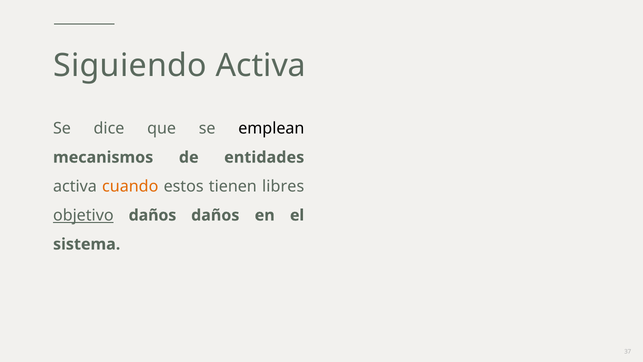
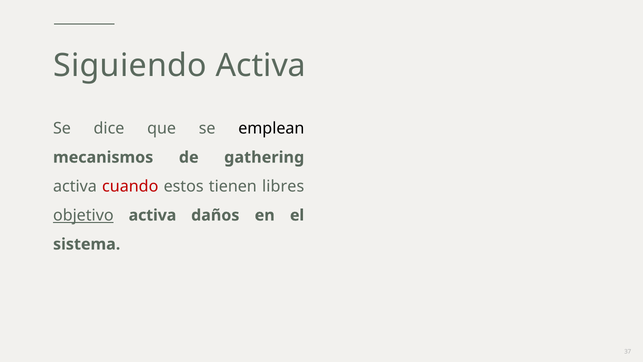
entidades: entidades -> gathering
cuando colour: orange -> red
objetivo daños: daños -> activa
